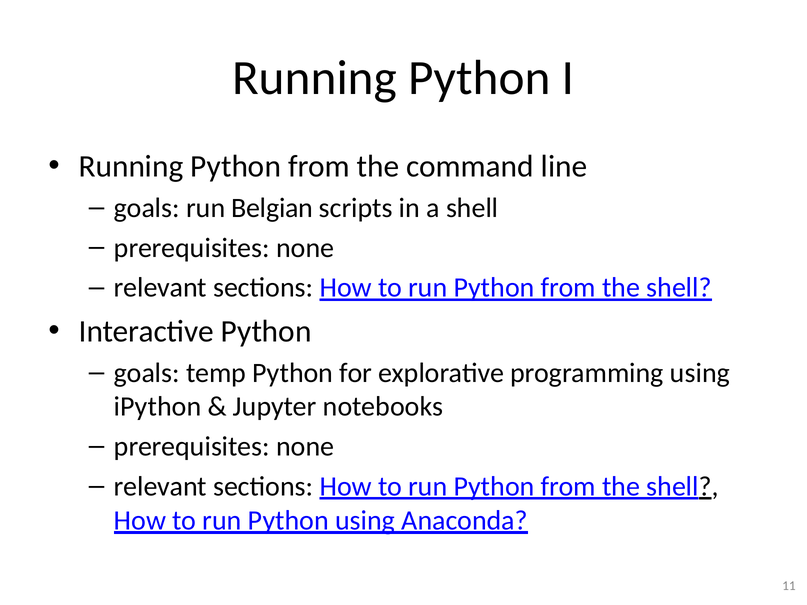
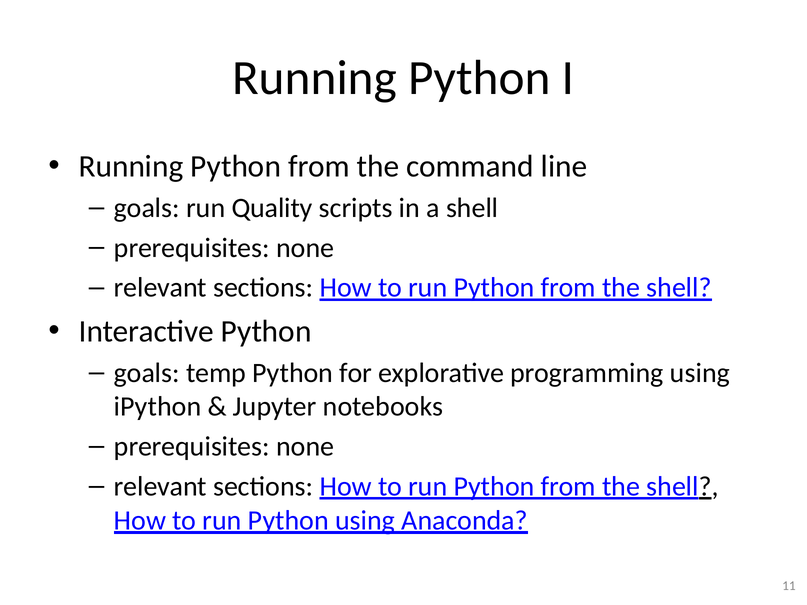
Belgian: Belgian -> Quality
